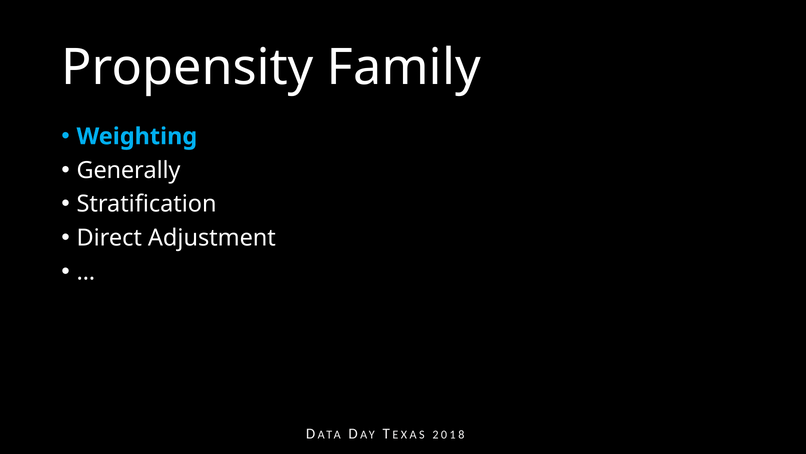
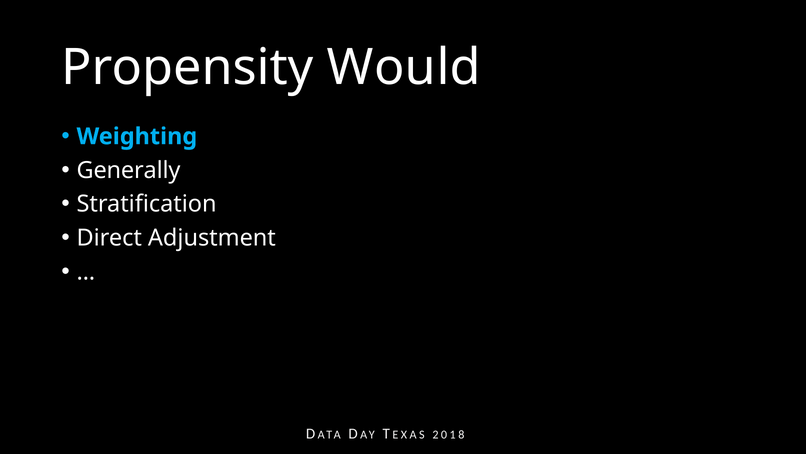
Family: Family -> Would
